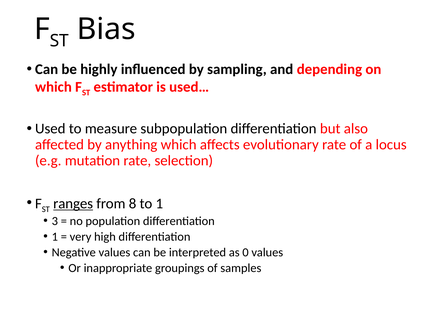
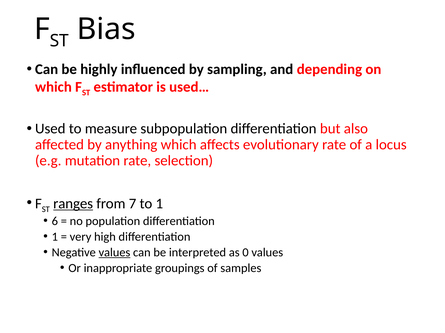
8: 8 -> 7
3: 3 -> 6
values at (114, 253) underline: none -> present
